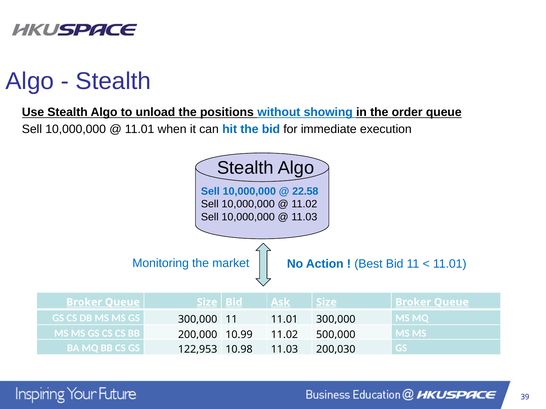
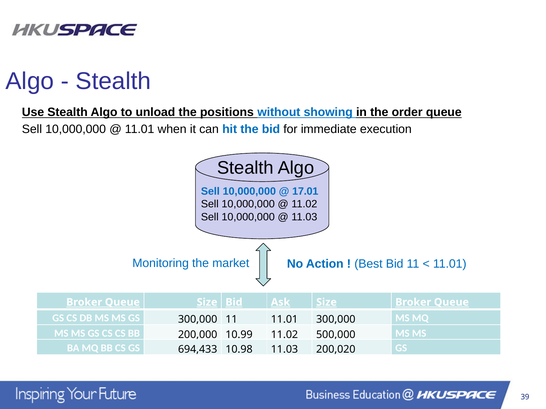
22.58: 22.58 -> 17.01
122,953: 122,953 -> 694,433
200,030: 200,030 -> 200,020
